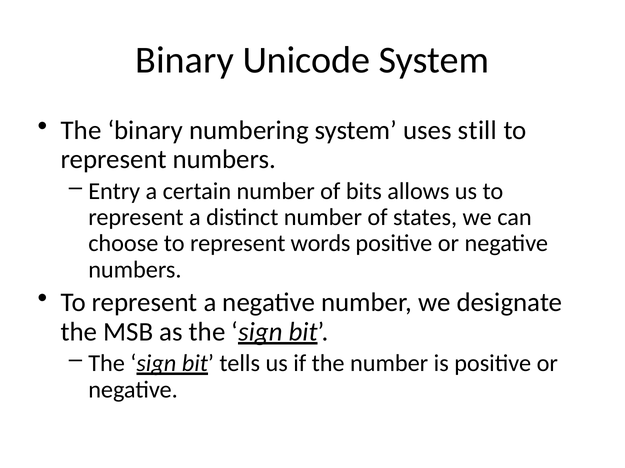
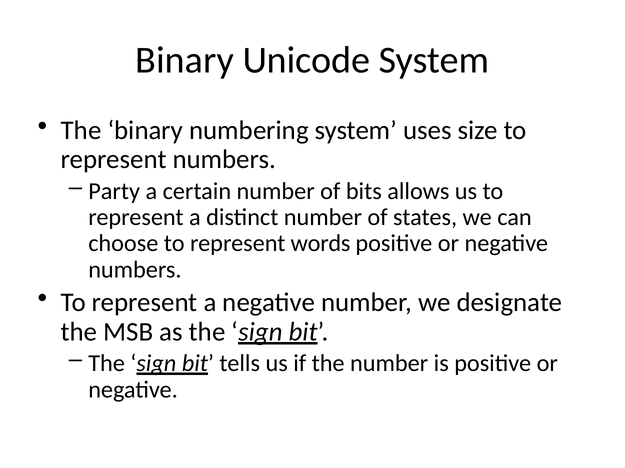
still: still -> size
Entry: Entry -> Party
